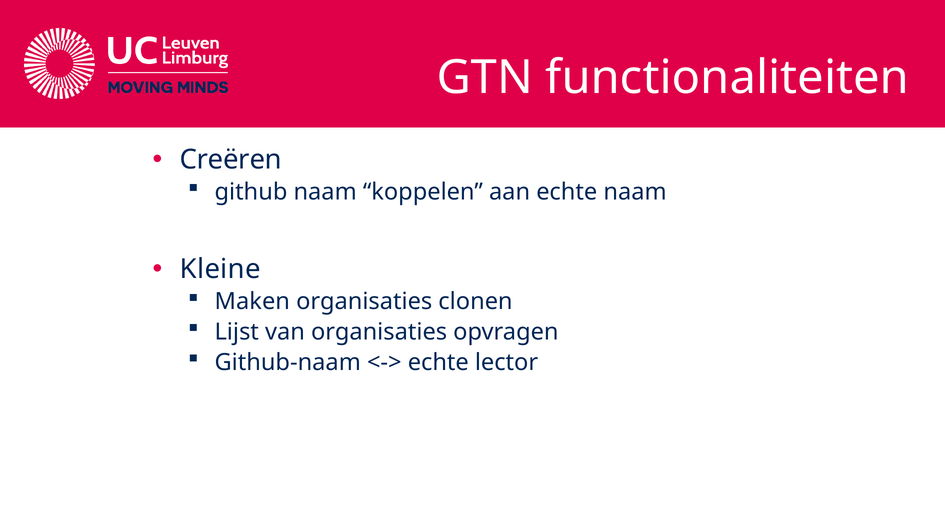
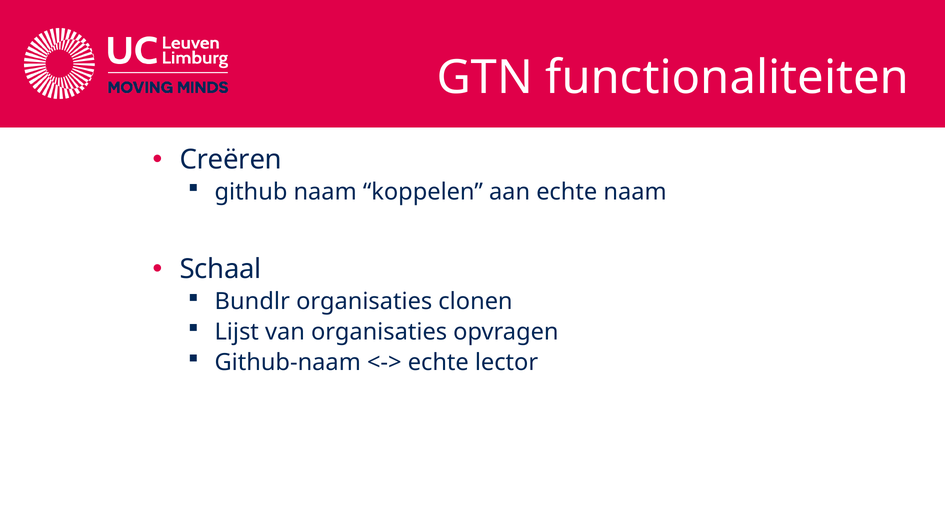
Kleine: Kleine -> Schaal
Maken: Maken -> Bundlr
